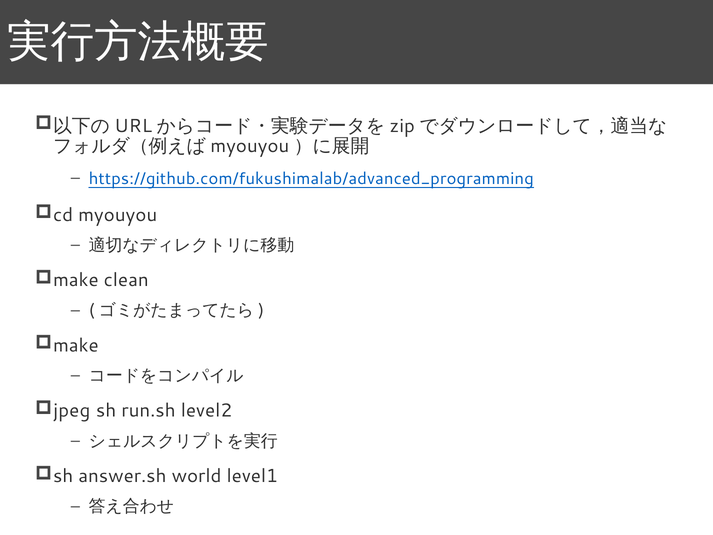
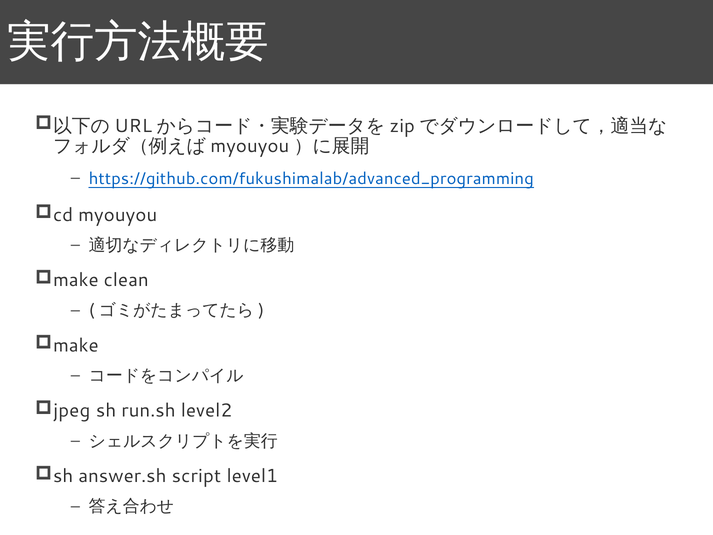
world: world -> script
